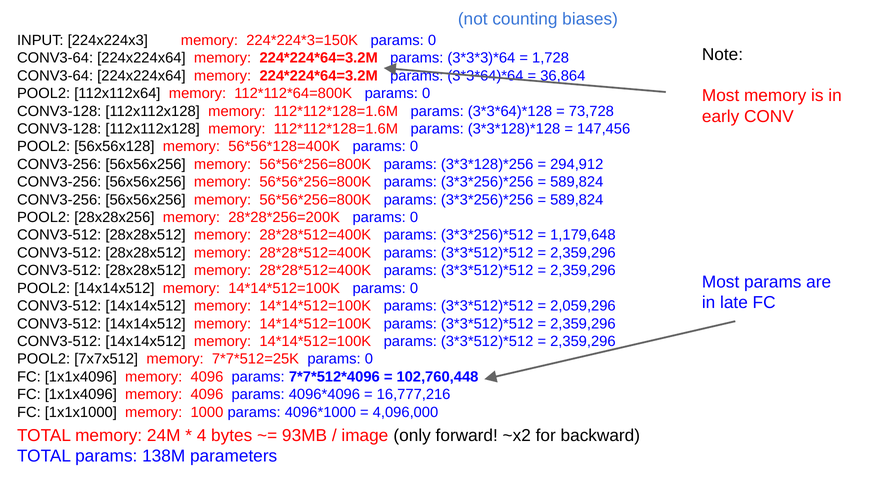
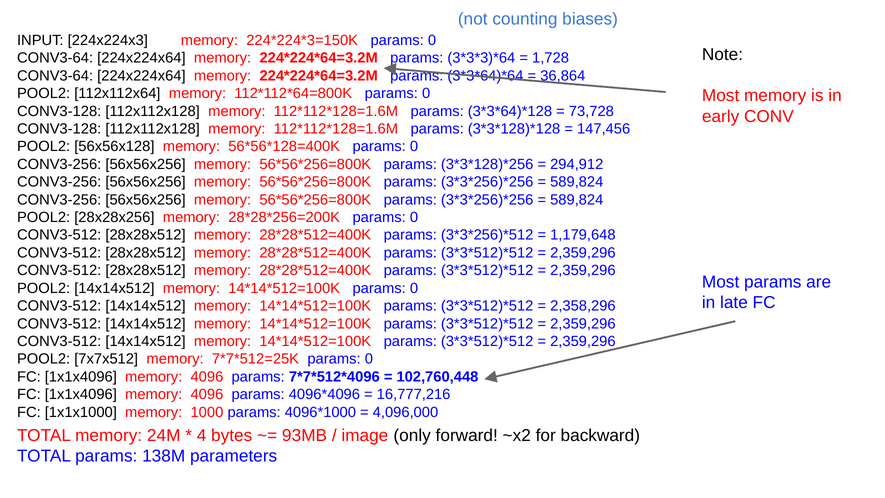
2,059,296: 2,059,296 -> 2,358,296
